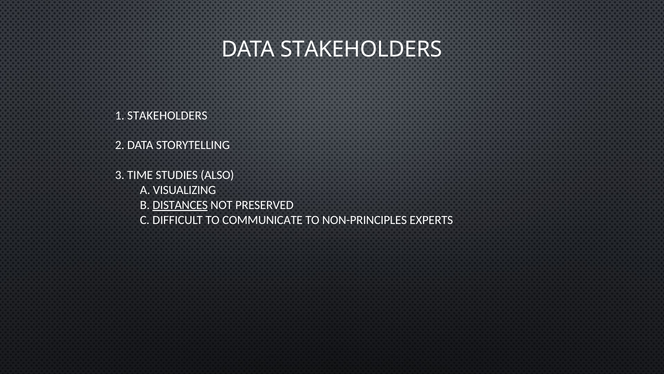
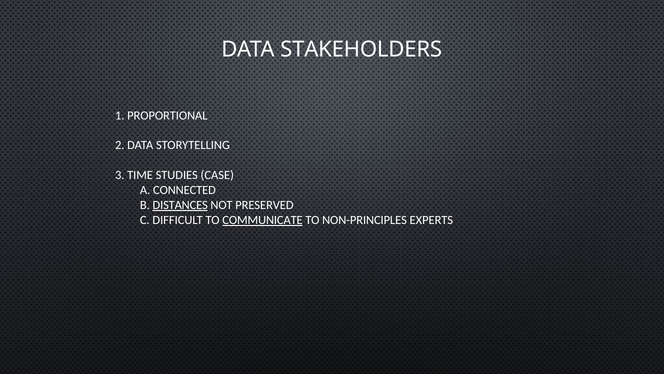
1 STAKEHOLDERS: STAKEHOLDERS -> PROPORTIONAL
ALSO: ALSO -> CASE
VISUALIZING: VISUALIZING -> CONNECTED
COMMUNICATE underline: none -> present
